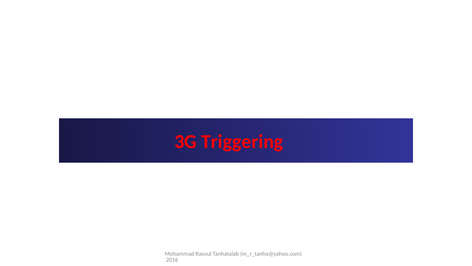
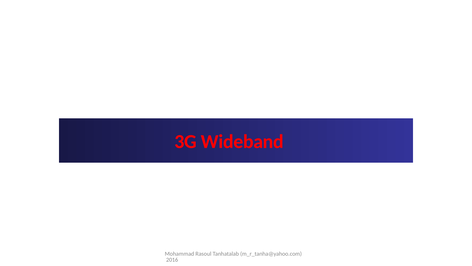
Triggering: Triggering -> Wideband
